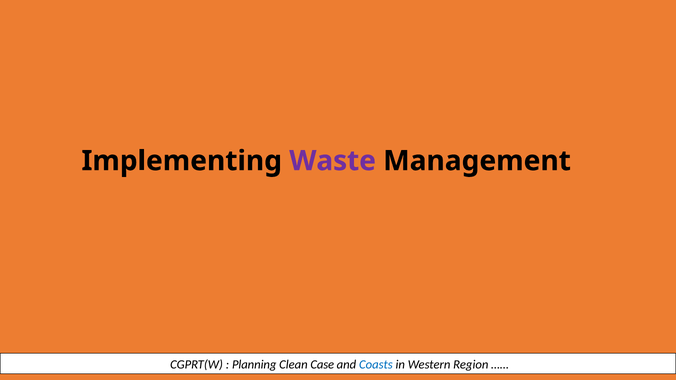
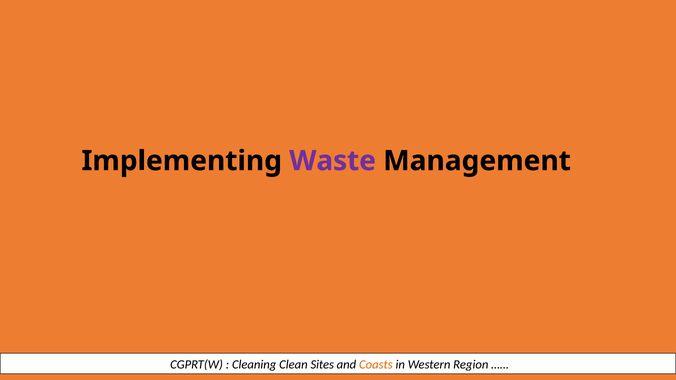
Planning: Planning -> Cleaning
Case: Case -> Sites
Coasts colour: blue -> orange
